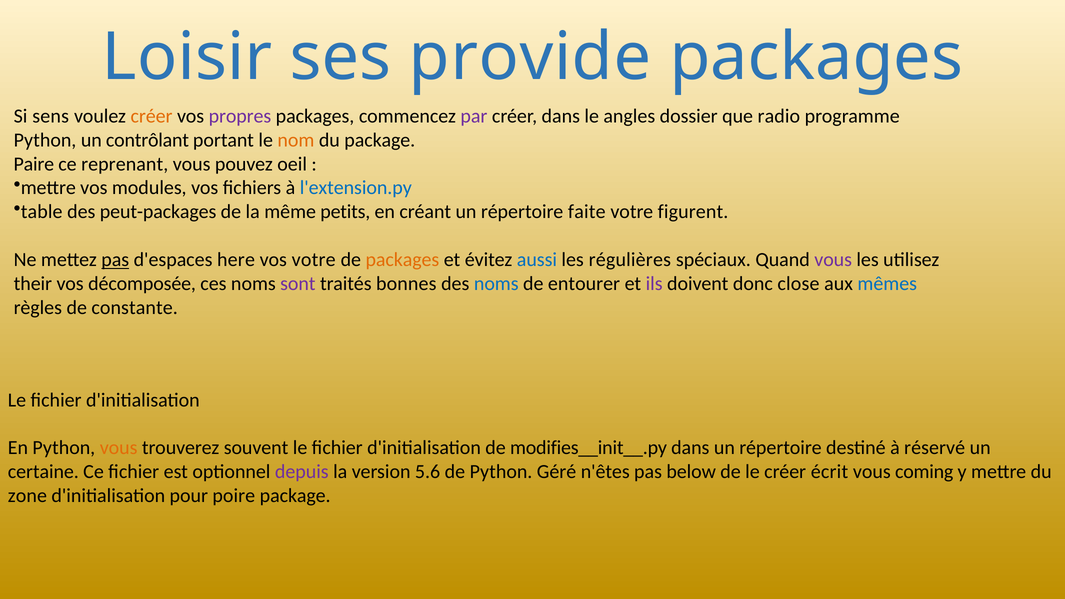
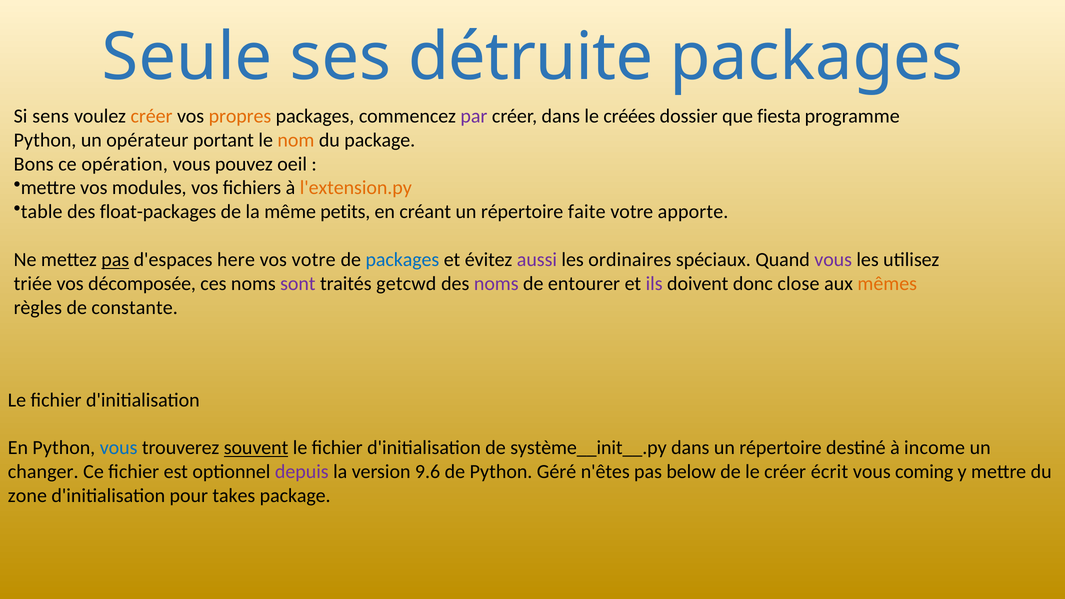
Loisir: Loisir -> Seule
provide: provide -> détruite
propres colour: purple -> orange
angles: angles -> créées
radio: radio -> fiesta
contrôlant: contrôlant -> opérateur
Paire: Paire -> Bons
reprenant: reprenant -> opération
l'extension.py colour: blue -> orange
peut-packages: peut-packages -> float-packages
figurent: figurent -> apporte
packages at (402, 260) colour: orange -> blue
aussi colour: blue -> purple
régulières: régulières -> ordinaires
their: their -> triée
bonnes: bonnes -> getcwd
noms at (496, 284) colour: blue -> purple
mêmes colour: blue -> orange
vous at (119, 448) colour: orange -> blue
souvent underline: none -> present
modifies__init__.py: modifies__init__.py -> système__init__.py
réservé: réservé -> income
certaine: certaine -> changer
5.6: 5.6 -> 9.6
poire: poire -> takes
